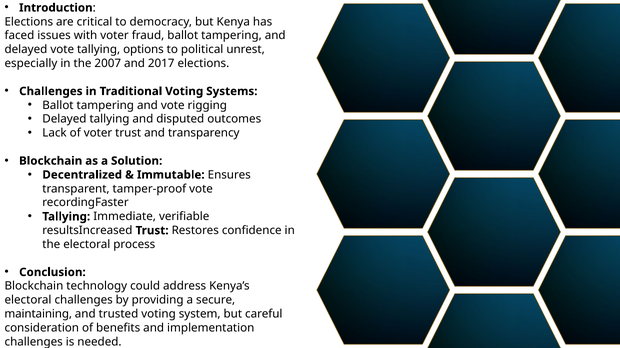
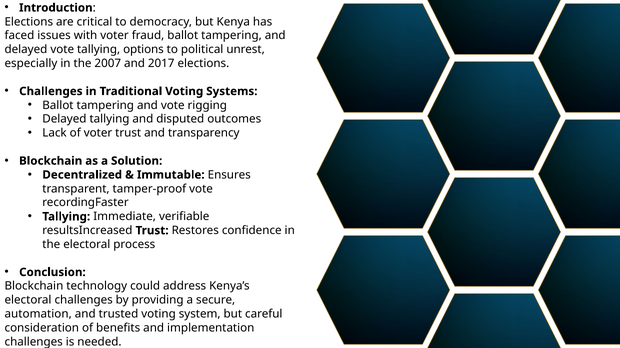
maintaining: maintaining -> automation
